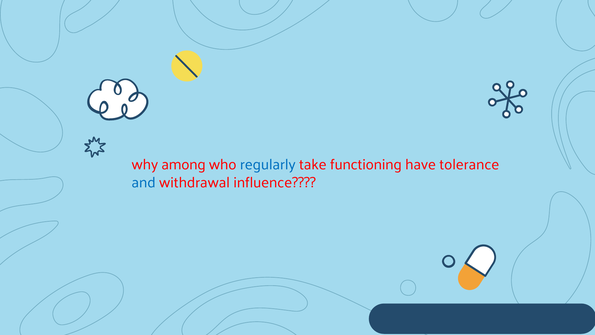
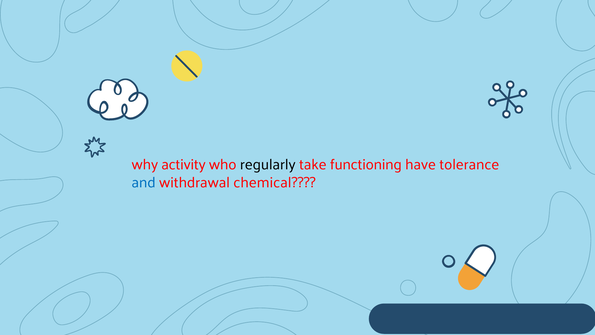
among: among -> activity
regularly colour: blue -> black
influence: influence -> chemical
